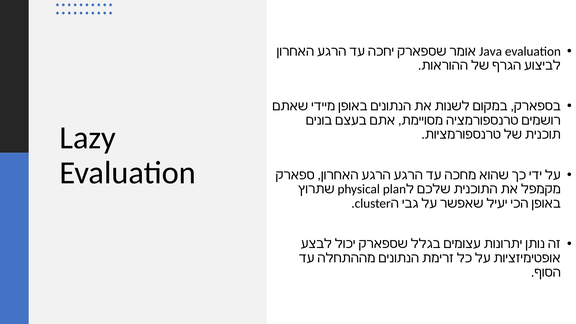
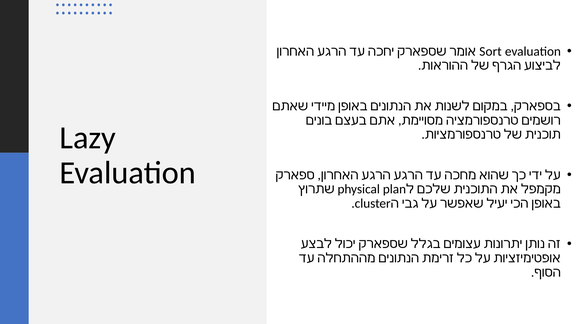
Java: Java -> Sort
